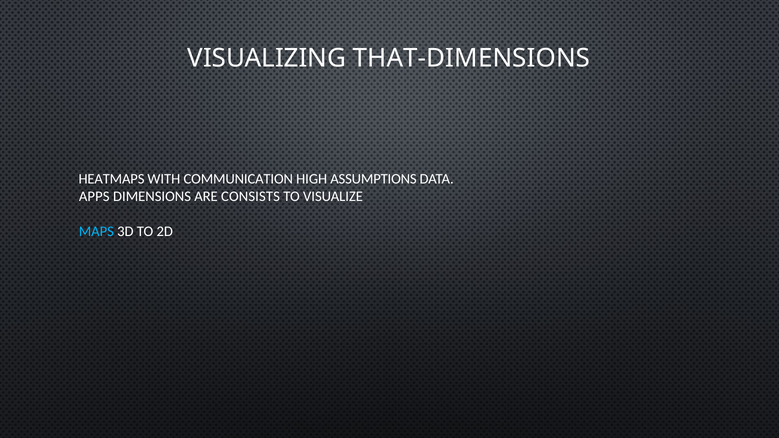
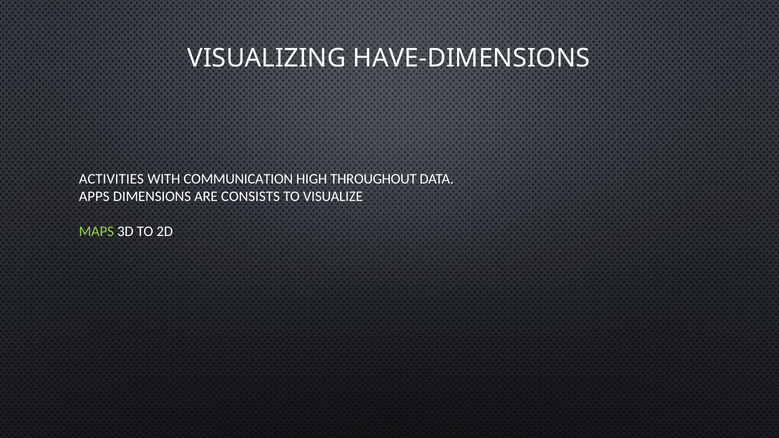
THAT-DIMENSIONS: THAT-DIMENSIONS -> HAVE-DIMENSIONS
HEATMAPS: HEATMAPS -> ACTIVITIES
ASSUMPTIONS: ASSUMPTIONS -> THROUGHOUT
MAPS colour: light blue -> light green
